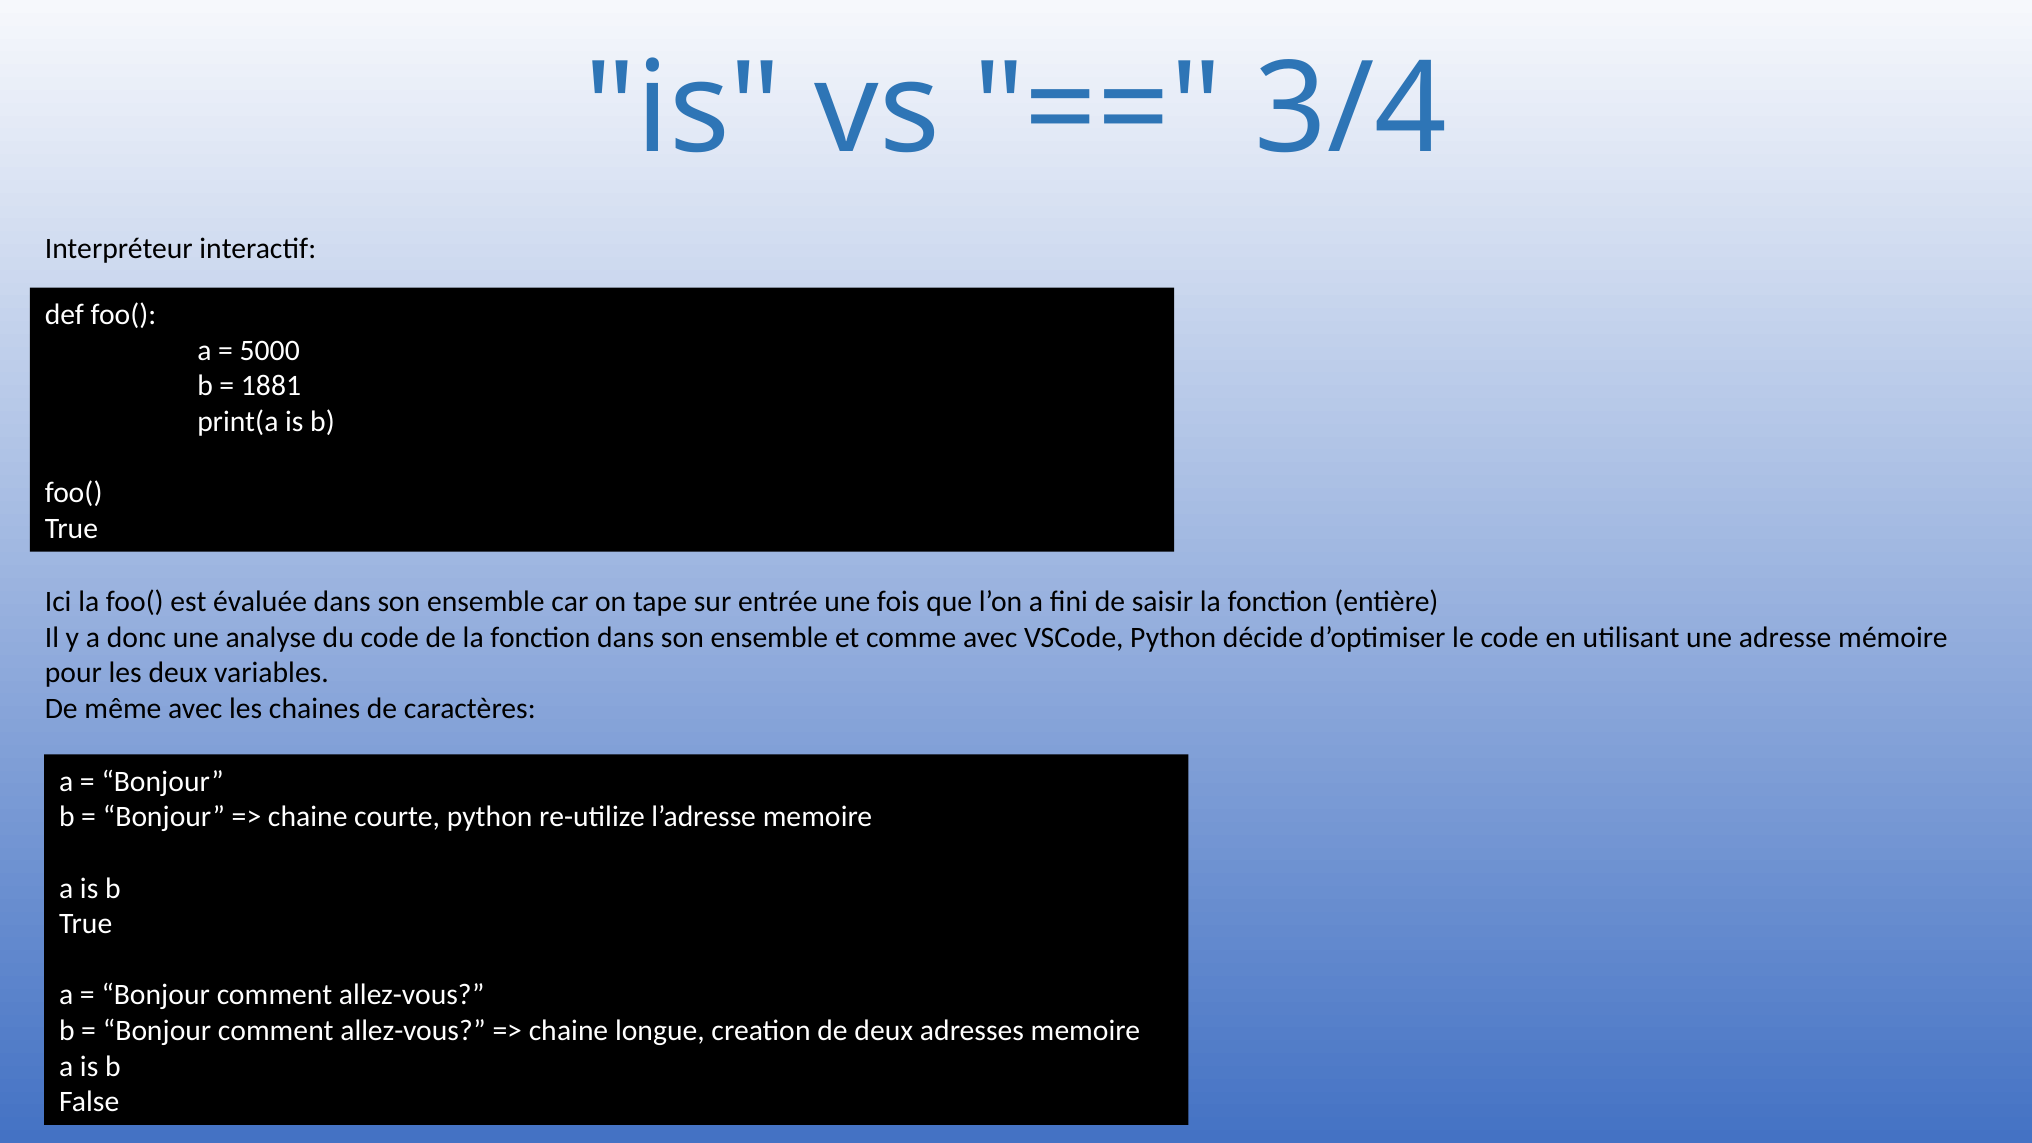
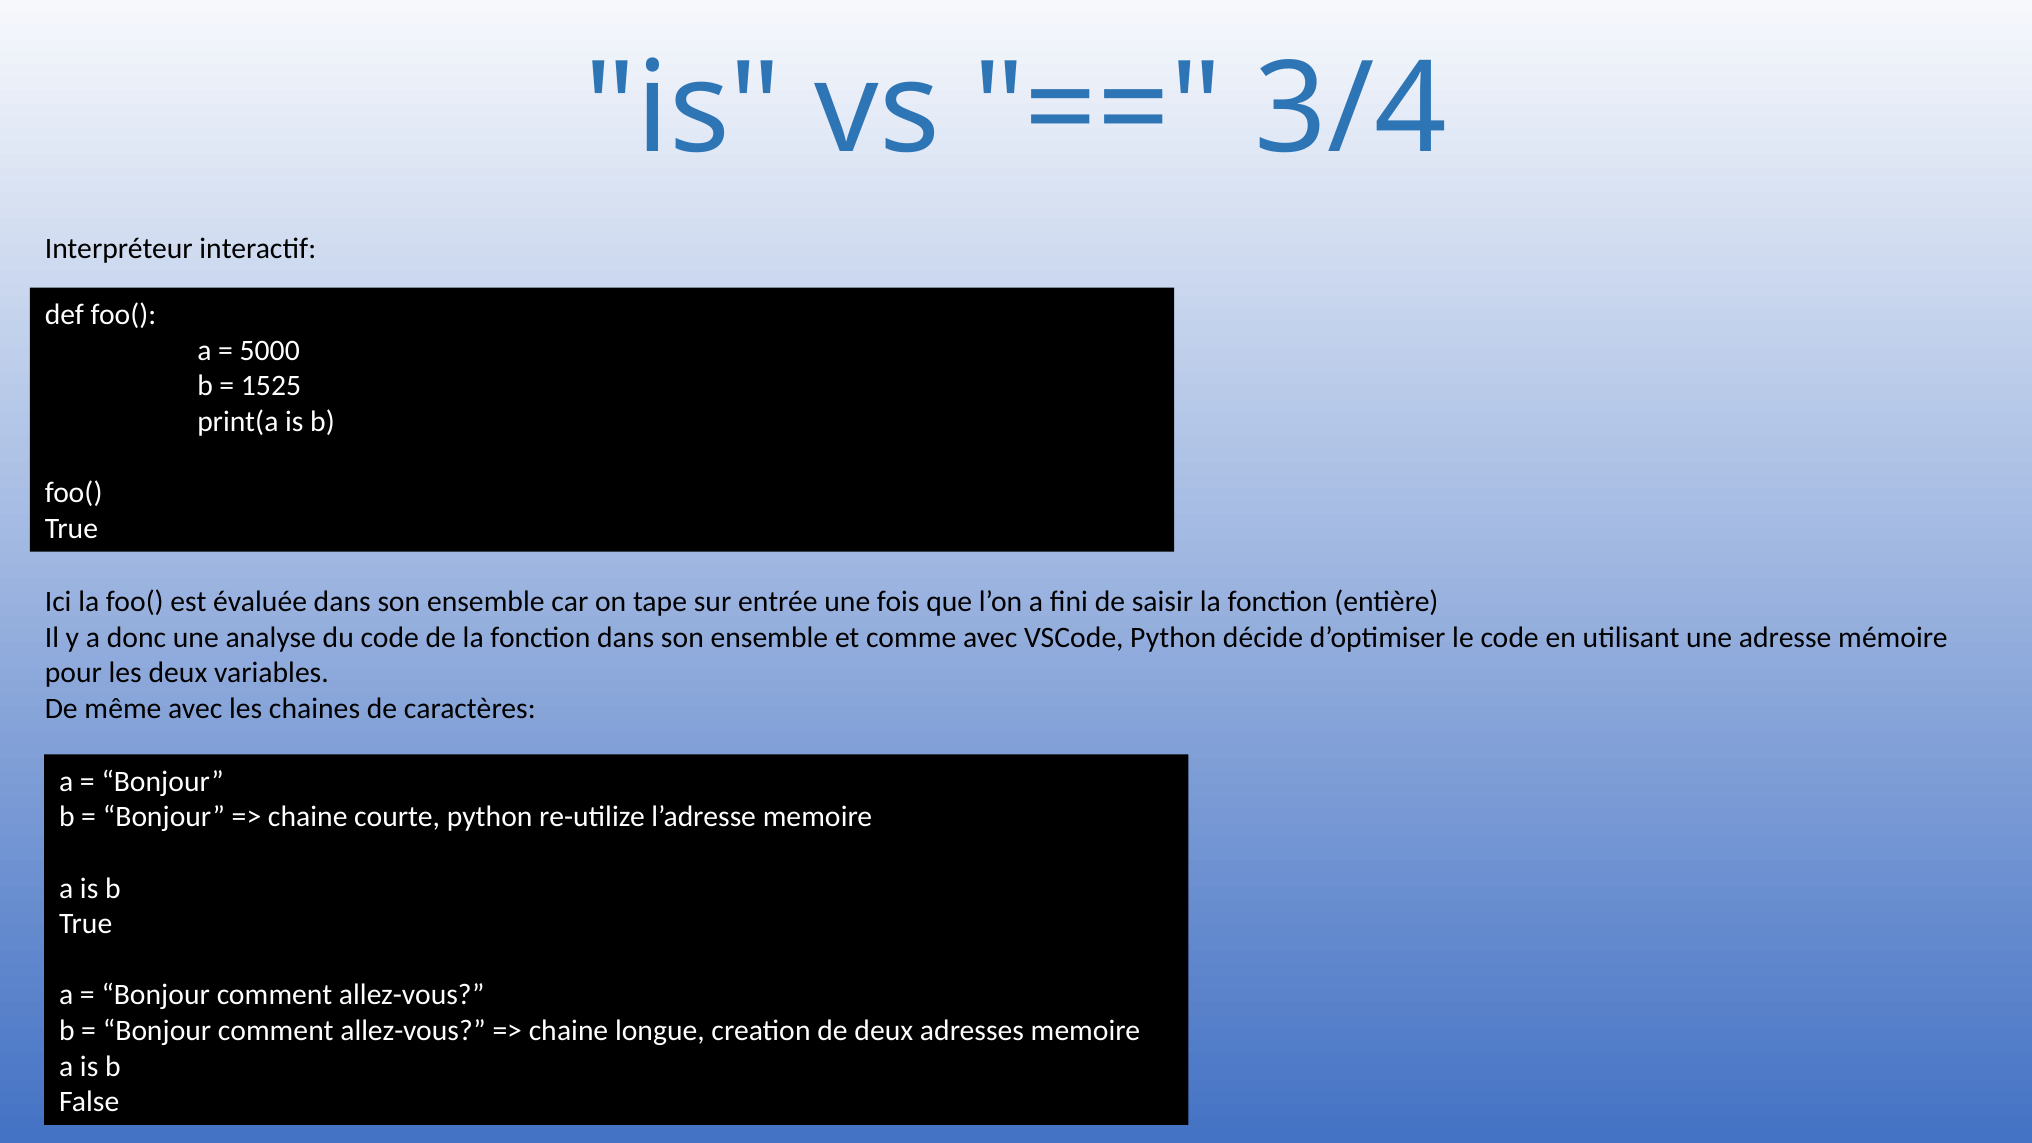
1881: 1881 -> 1525
